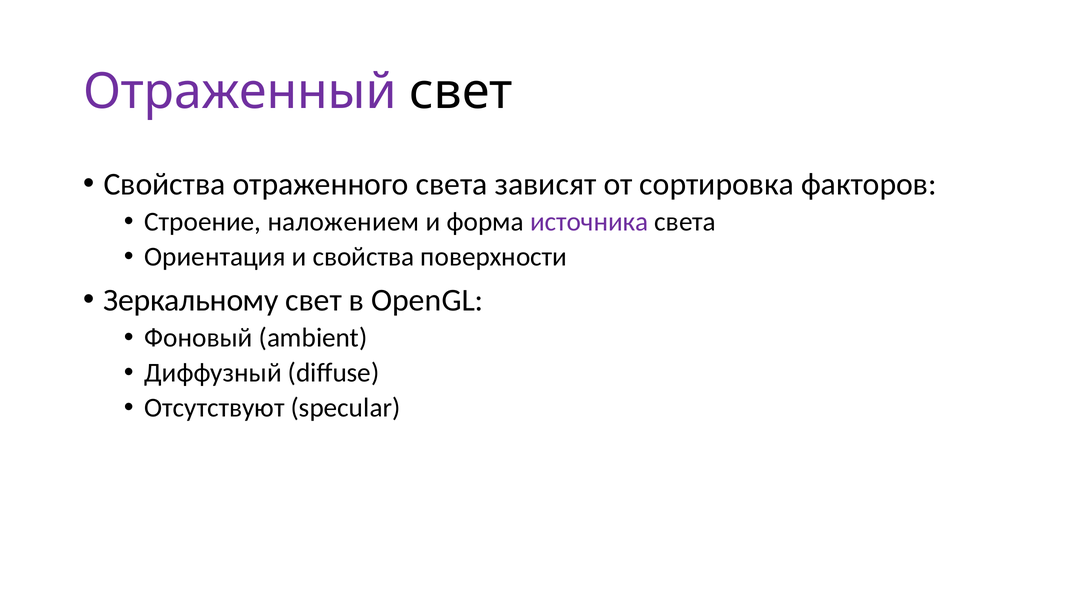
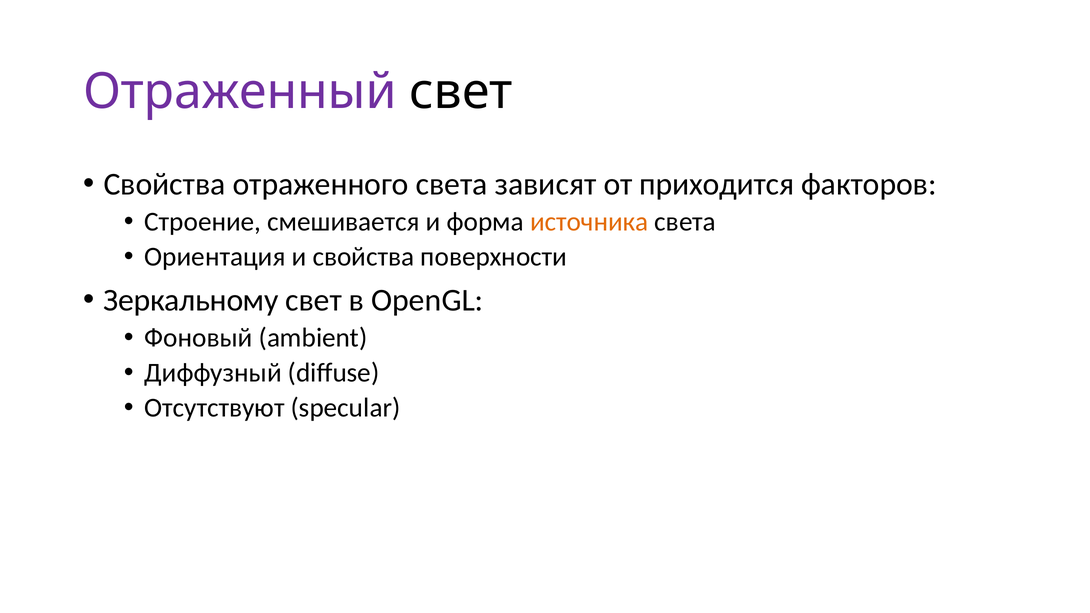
сортировка: сортировка -> приходится
наложением: наложением -> смешивается
источника colour: purple -> orange
